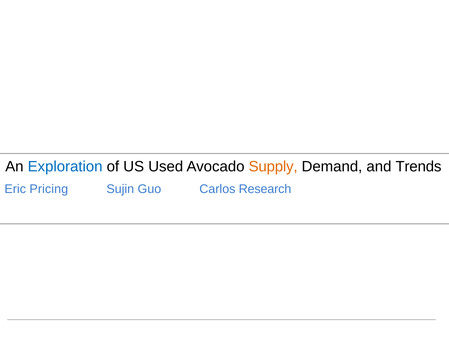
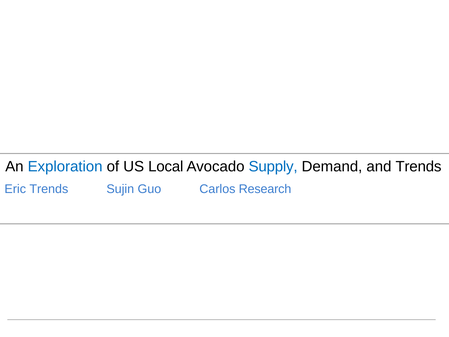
Used: Used -> Local
Supply colour: orange -> blue
Eric Pricing: Pricing -> Trends
